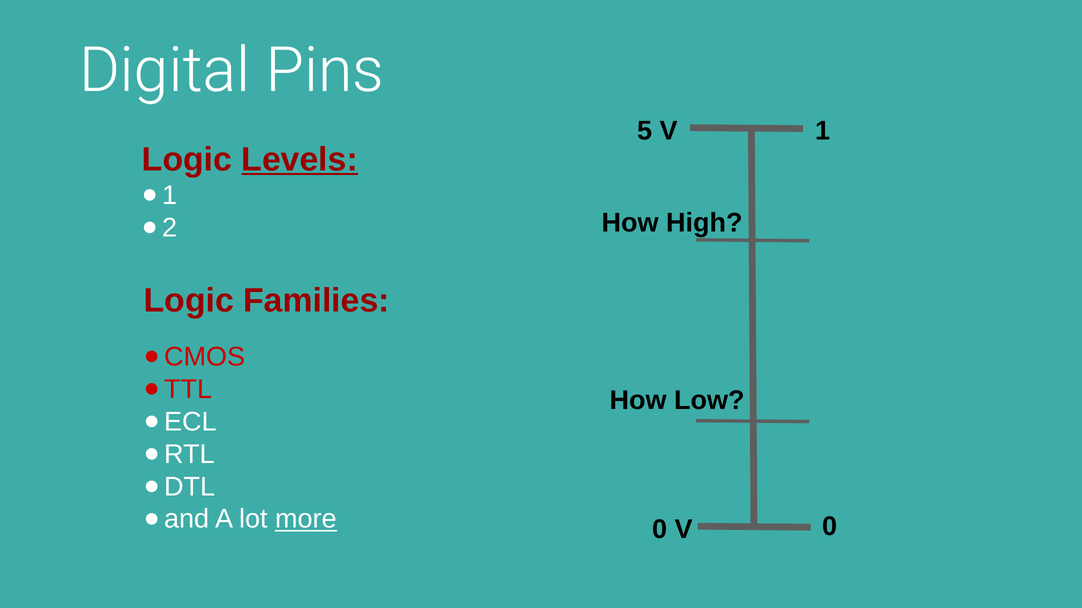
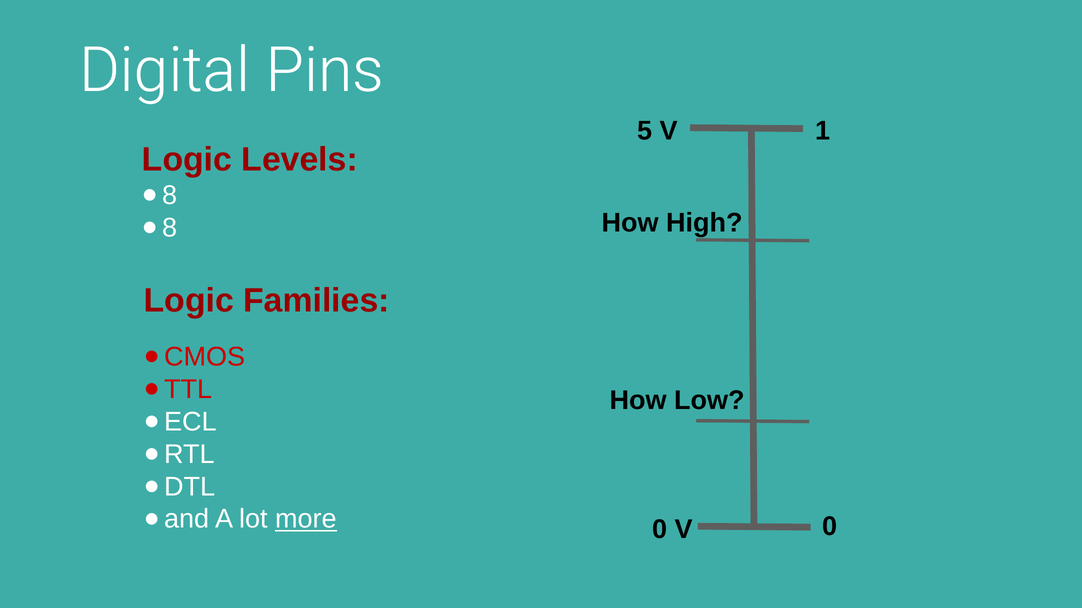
Levels underline: present -> none
1 at (170, 196): 1 -> 8
2 at (170, 228): 2 -> 8
